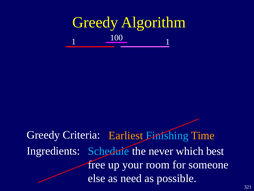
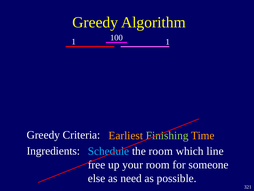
Finishing colour: light blue -> light green
the never: never -> room
best: best -> line
